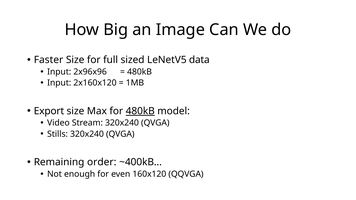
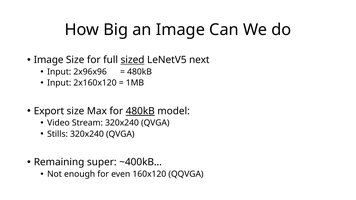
Faster at (49, 60): Faster -> Image
sized underline: none -> present
data: data -> next
order: order -> super
